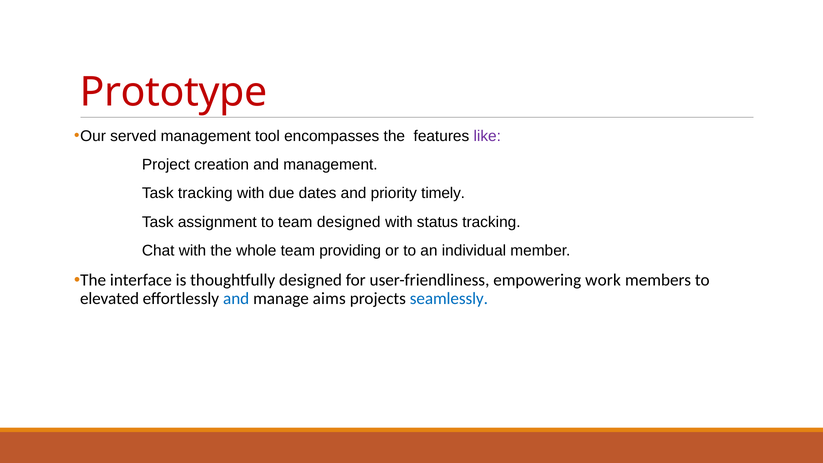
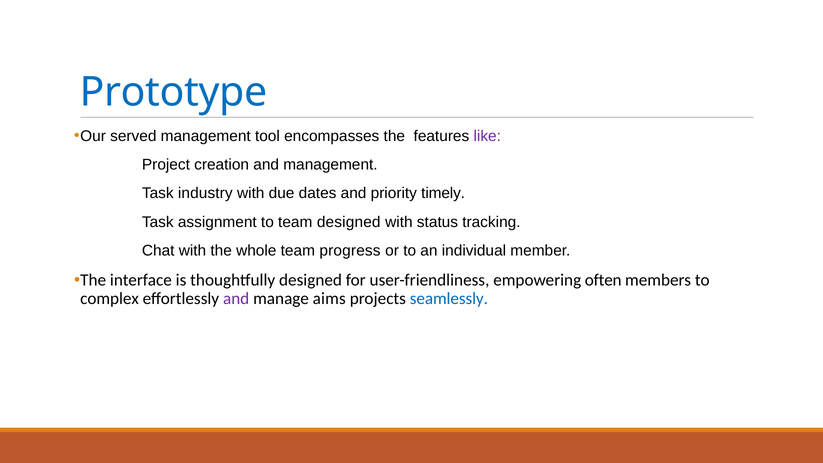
Prototype colour: red -> blue
Task tracking: tracking -> industry
providing: providing -> progress
work: work -> often
elevated: elevated -> complex
and at (236, 299) colour: blue -> purple
